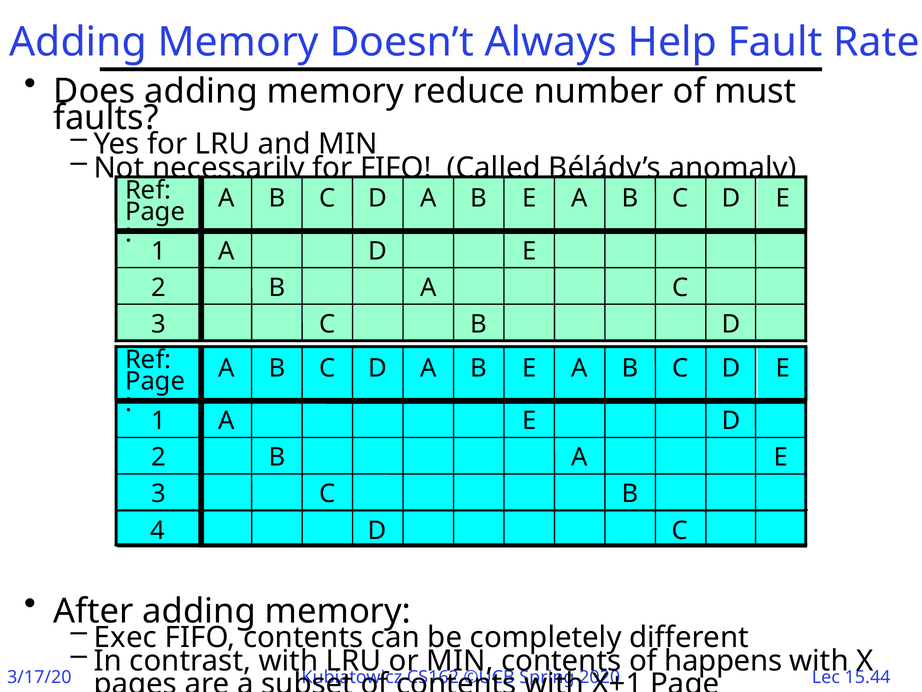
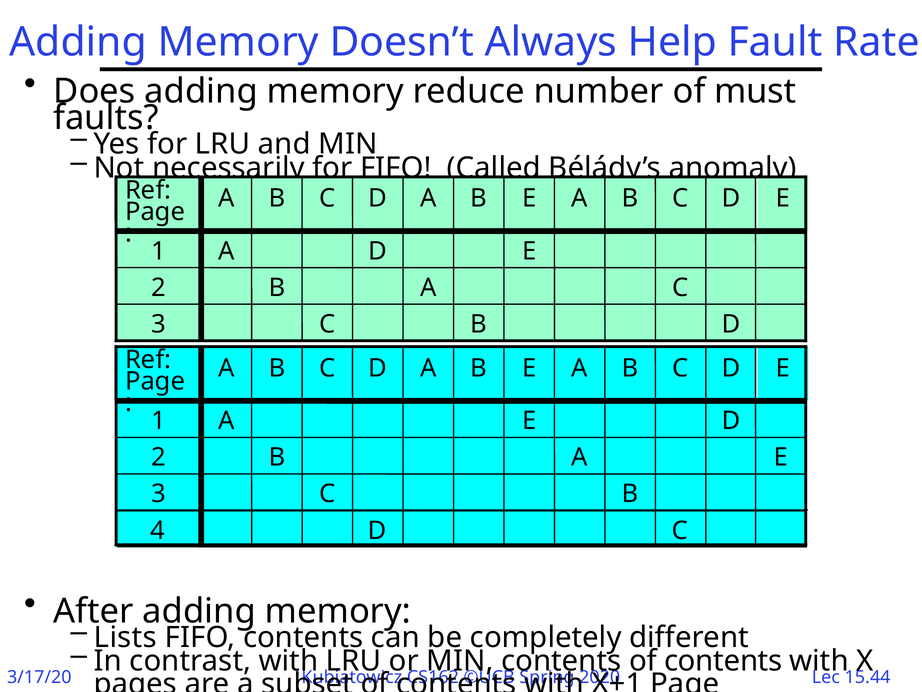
Exec: Exec -> Lists
happens at (723, 661): happens -> contents
